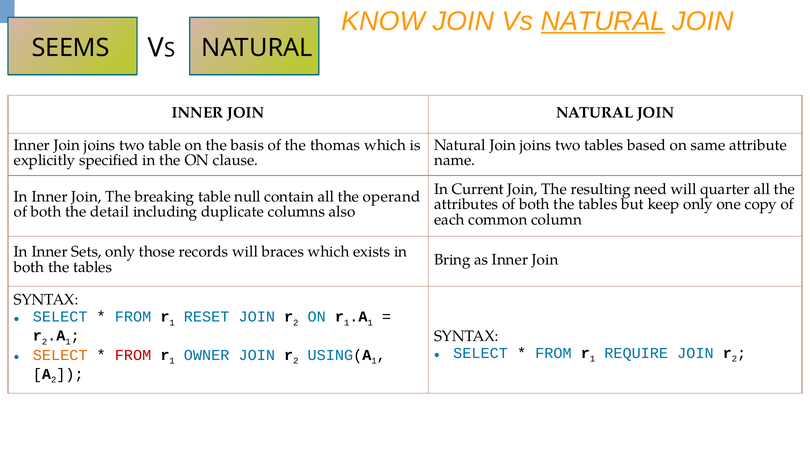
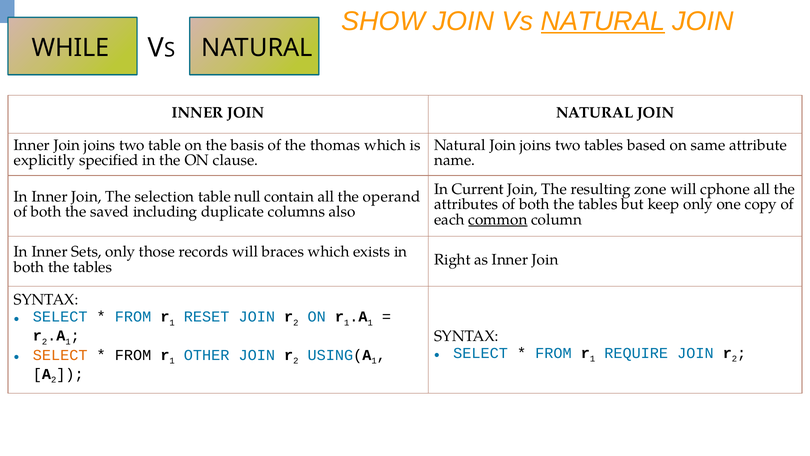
KNOW: KNOW -> SHOW
SEEMS: SEEMS -> WHILE
need: need -> zone
quarter: quarter -> cphone
breaking: breaking -> selection
detail: detail -> saved
common underline: none -> present
Bring: Bring -> Right
FROM at (133, 355) colour: red -> black
OWNER: OWNER -> OTHER
